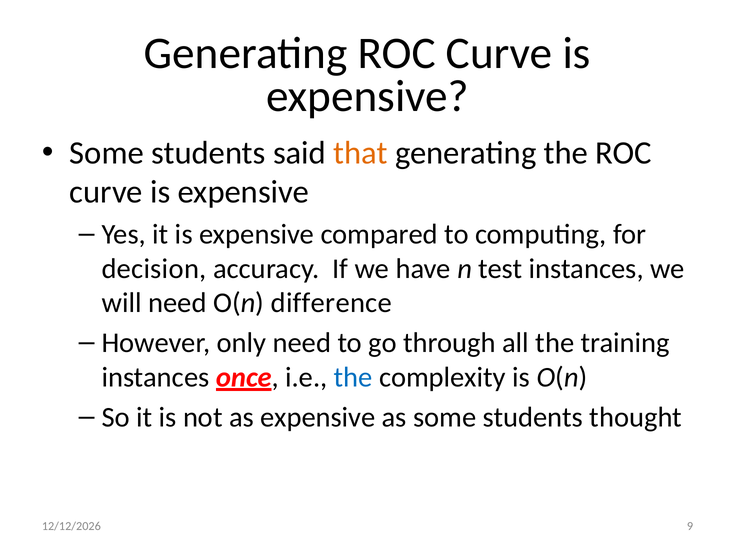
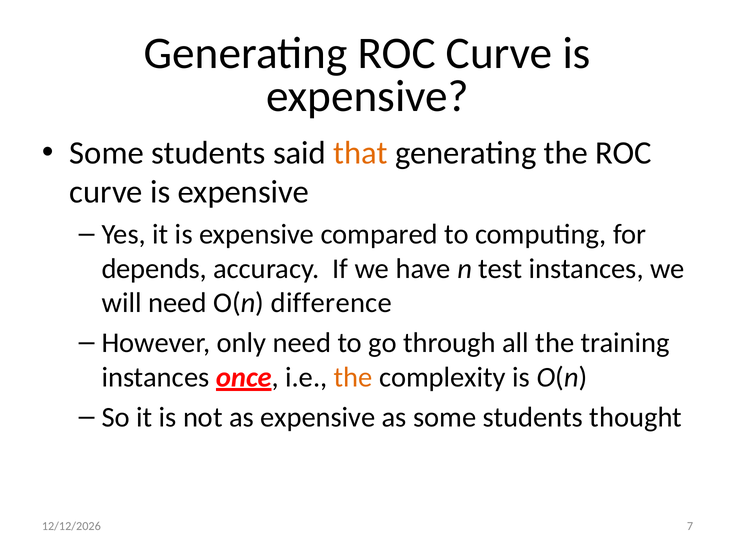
decision: decision -> depends
the at (353, 377) colour: blue -> orange
9: 9 -> 7
